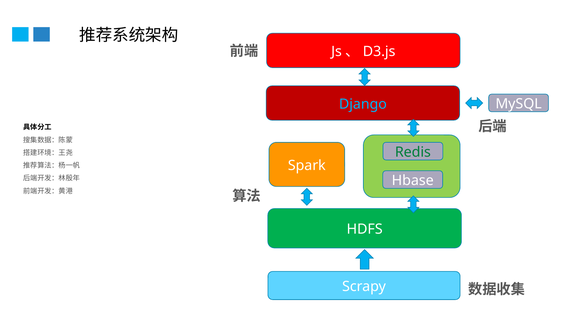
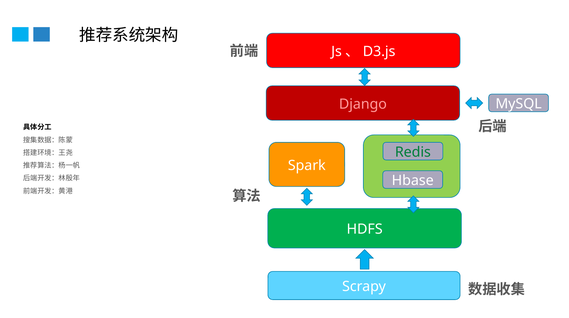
Django colour: light blue -> pink
